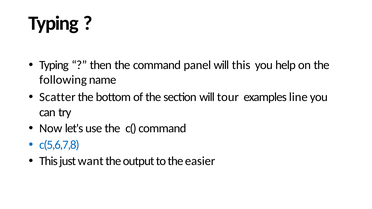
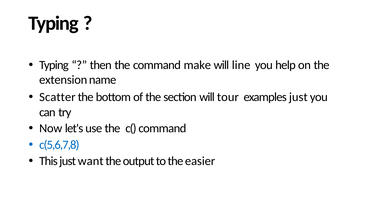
panel: panel -> make
will this: this -> line
following: following -> extension
examples line: line -> just
